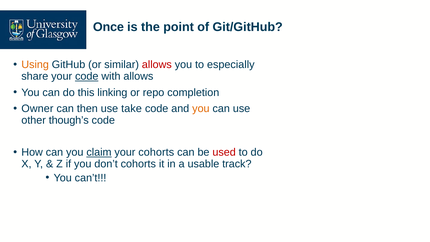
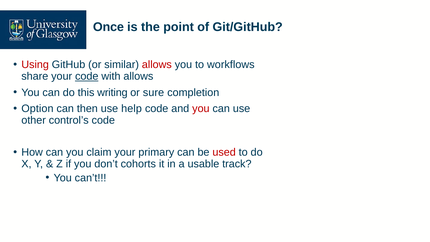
Using colour: orange -> red
especially: especially -> workflows
linking: linking -> writing
repo: repo -> sure
Owner: Owner -> Option
take: take -> help
you at (201, 109) colour: orange -> red
though’s: though’s -> control’s
claim underline: present -> none
your cohorts: cohorts -> primary
